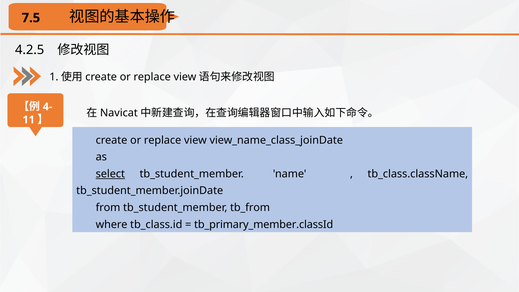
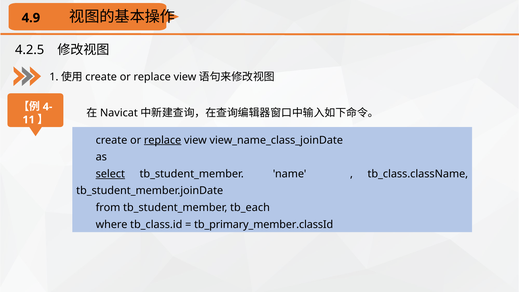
7.5: 7.5 -> 4.9
replace at (163, 140) underline: none -> present
tb_from: tb_from -> tb_each
